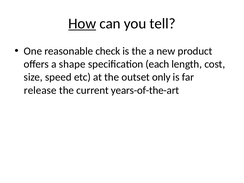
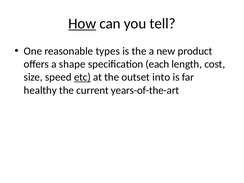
check: check -> types
etc underline: none -> present
only: only -> into
release: release -> healthy
